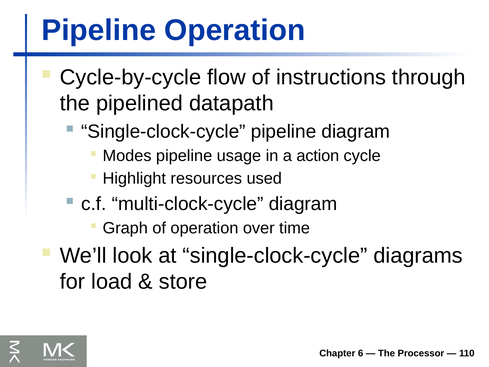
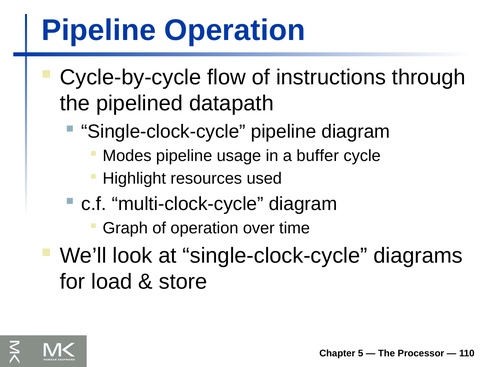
action: action -> buffer
6: 6 -> 5
